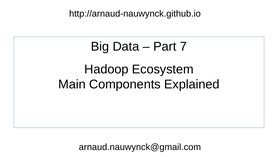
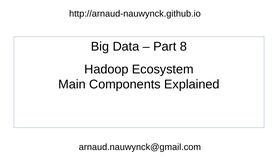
7: 7 -> 8
